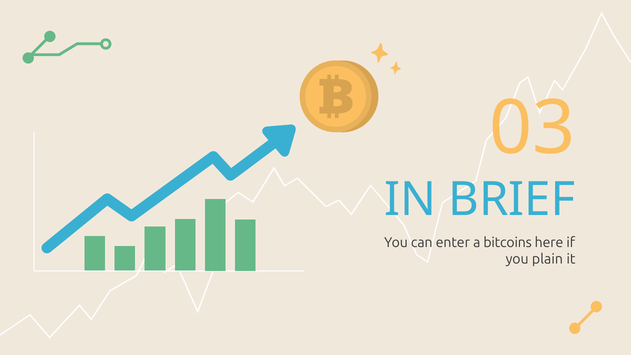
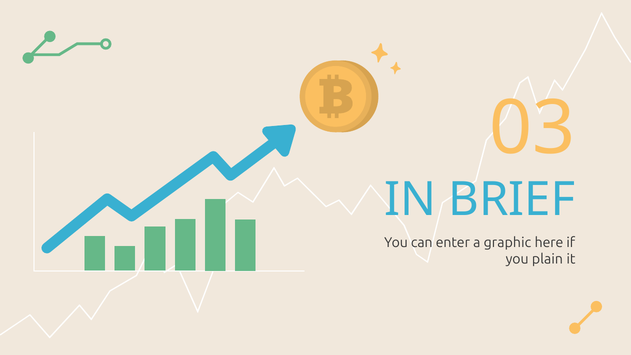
bitcoins: bitcoins -> graphic
